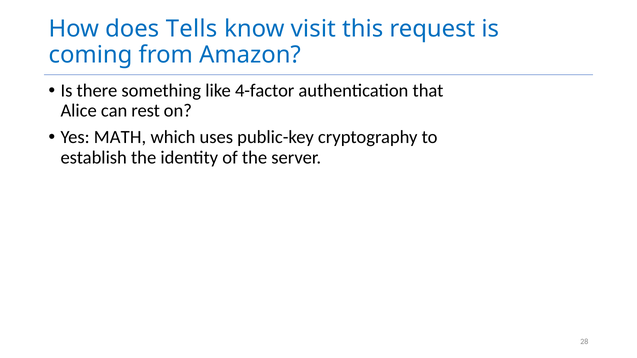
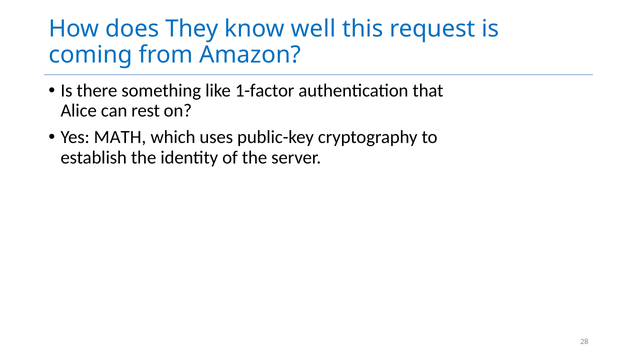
Tells: Tells -> They
visit: visit -> well
4-factor: 4-factor -> 1-factor
